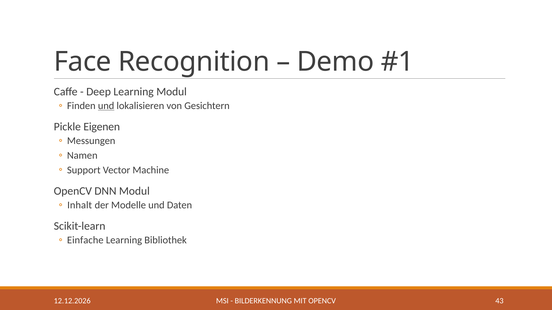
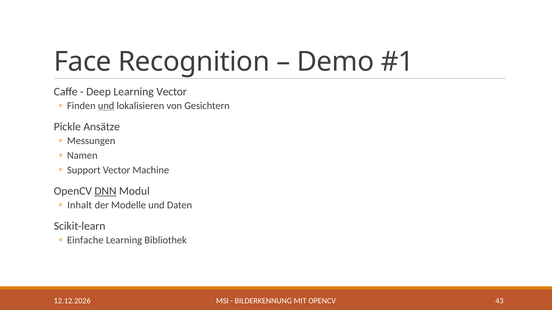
Learning Modul: Modul -> Vector
Eigenen: Eigenen -> Ansätze
DNN underline: none -> present
